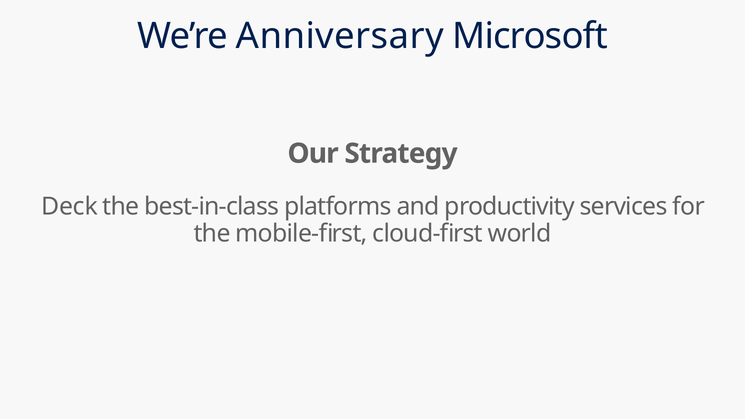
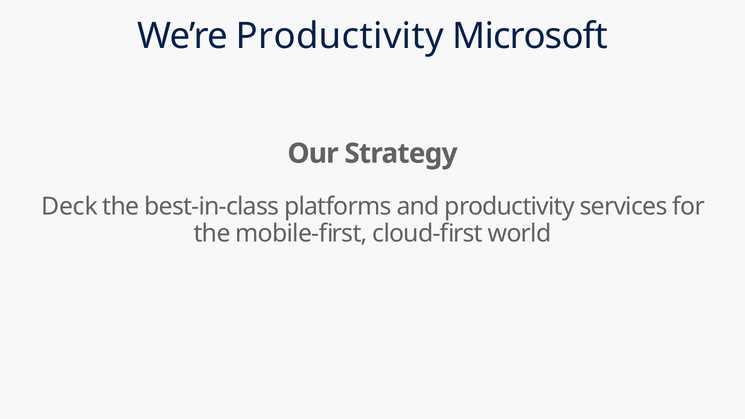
We’re Anniversary: Anniversary -> Productivity
